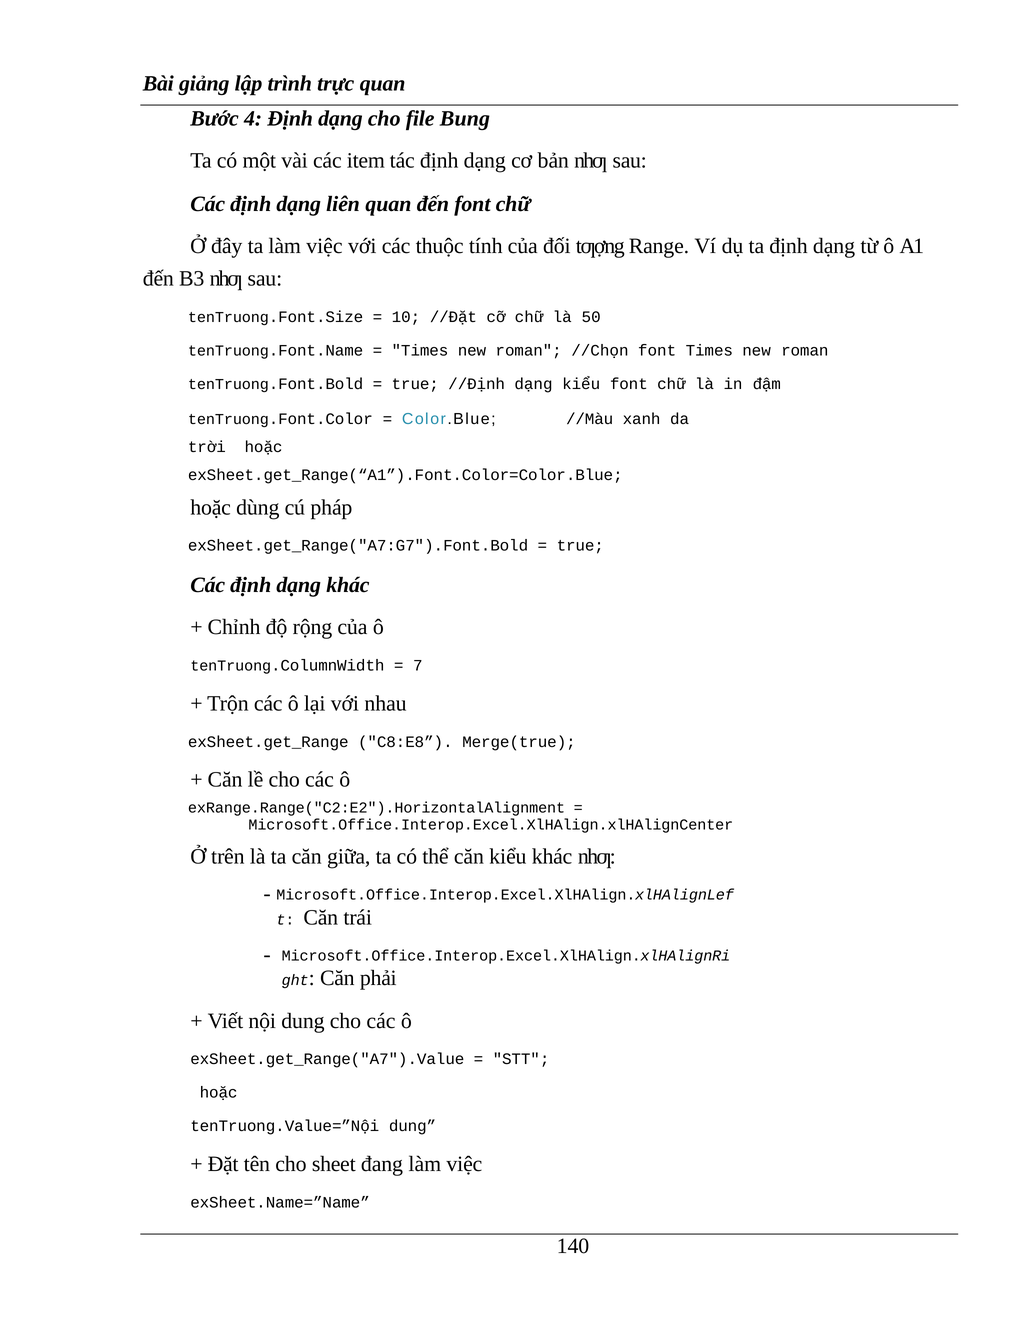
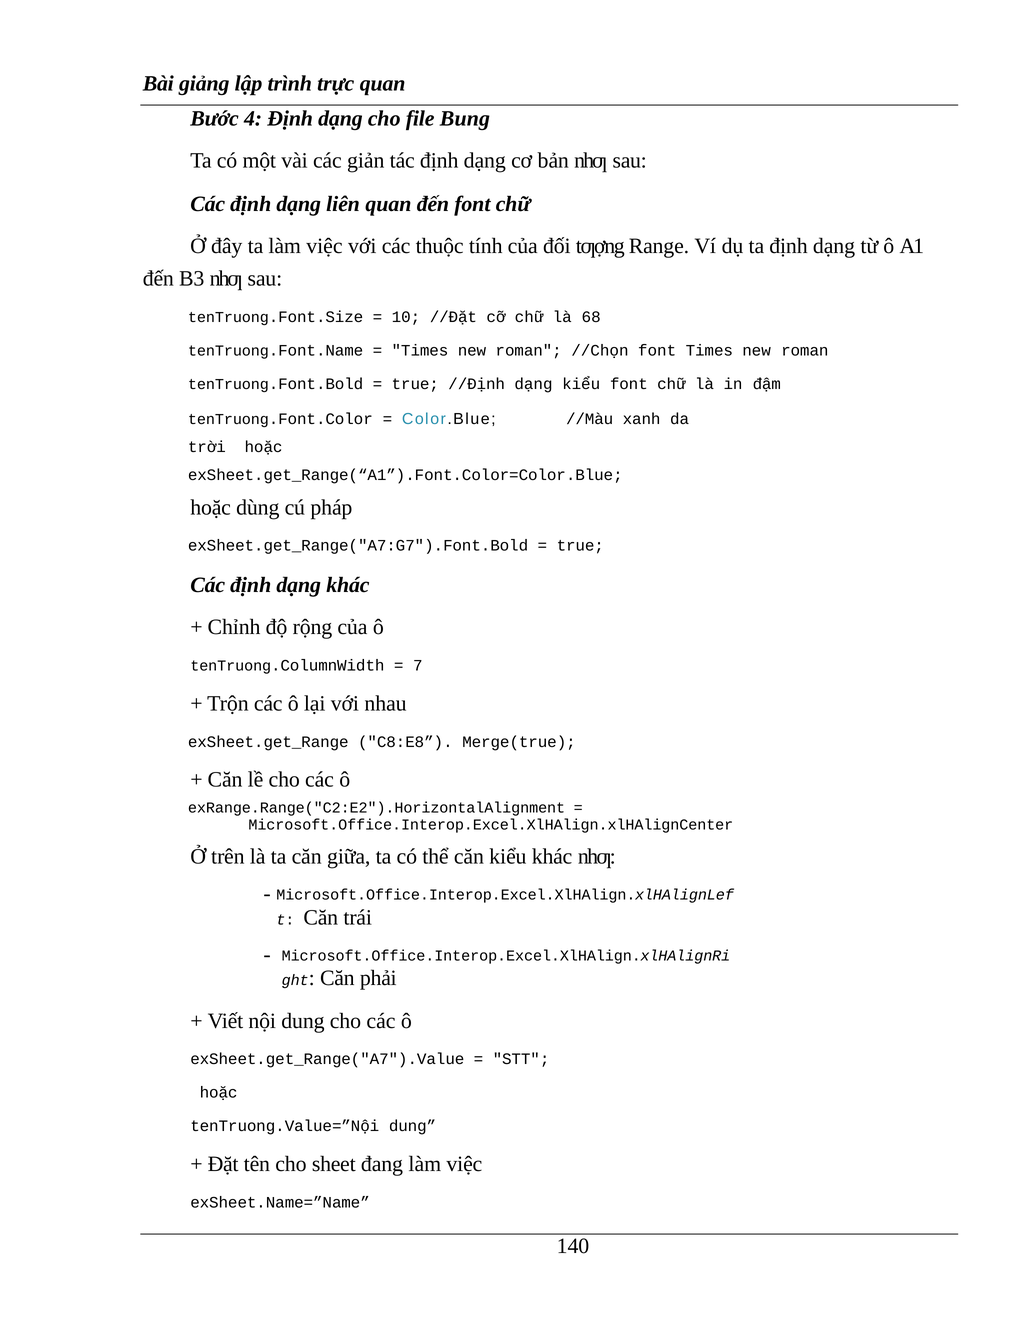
item: item -> giản
50: 50 -> 68
